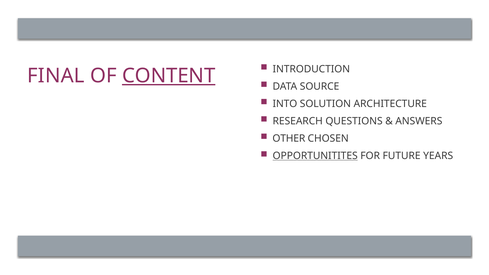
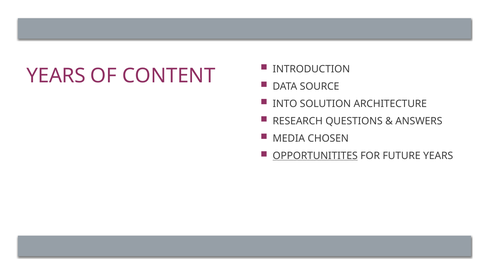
FINAL at (56, 76): FINAL -> YEARS
CONTENT underline: present -> none
OTHER: OTHER -> MEDIA
